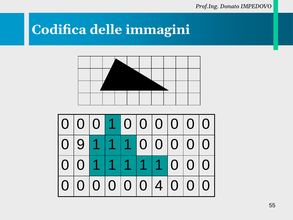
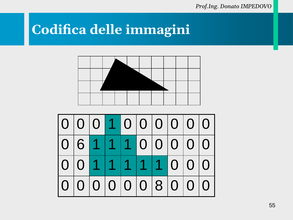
9: 9 -> 6
4: 4 -> 8
